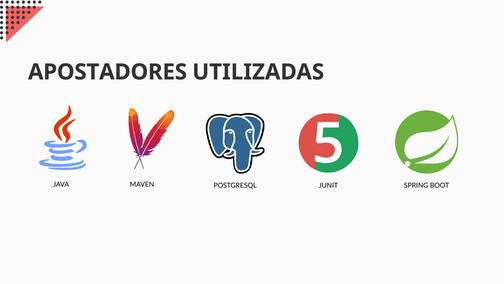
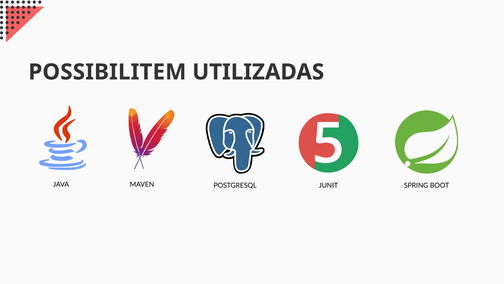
APOSTADORES: APOSTADORES -> POSSIBILITEM
